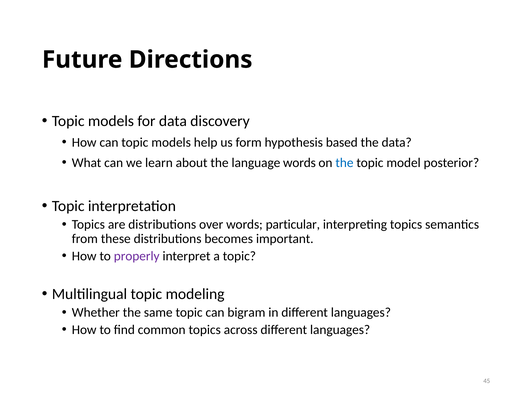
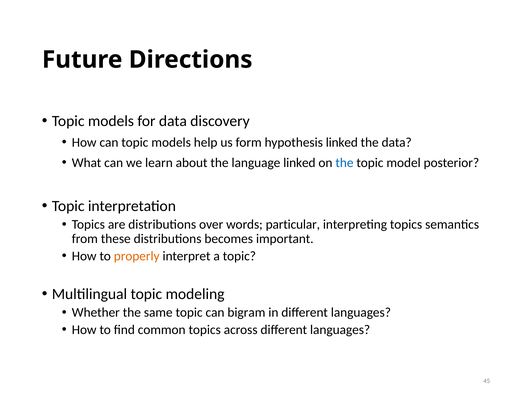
hypothesis based: based -> linked
language words: words -> linked
properly colour: purple -> orange
